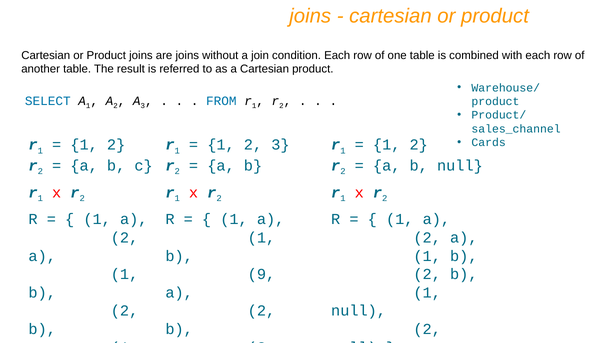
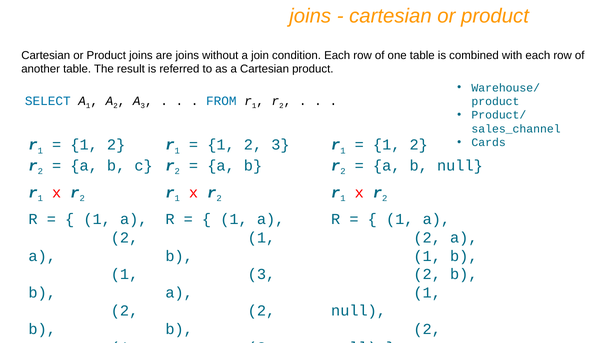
9 at (261, 274): 9 -> 3
